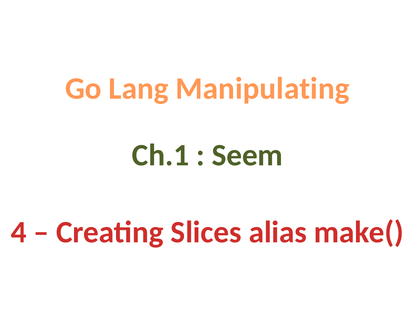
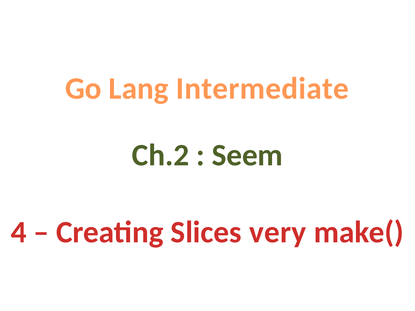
Manipulating: Manipulating -> Intermediate
Ch.1: Ch.1 -> Ch.2
alias: alias -> very
